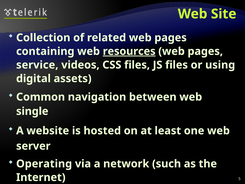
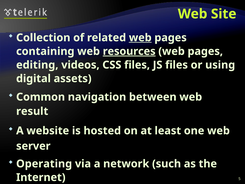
web at (140, 38) underline: none -> present
service: service -> editing
single: single -> result
